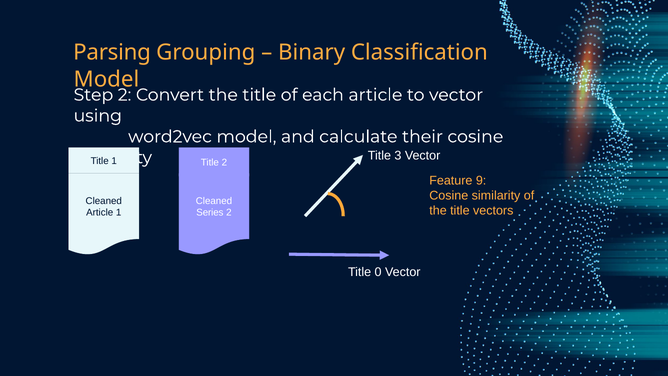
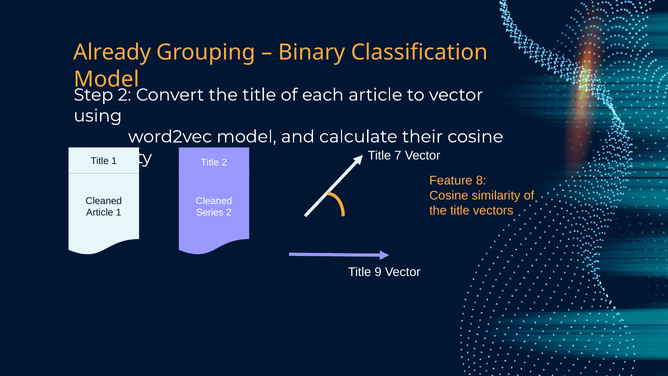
Parsing: Parsing -> Already
3: 3 -> 7
9: 9 -> 8
0: 0 -> 9
